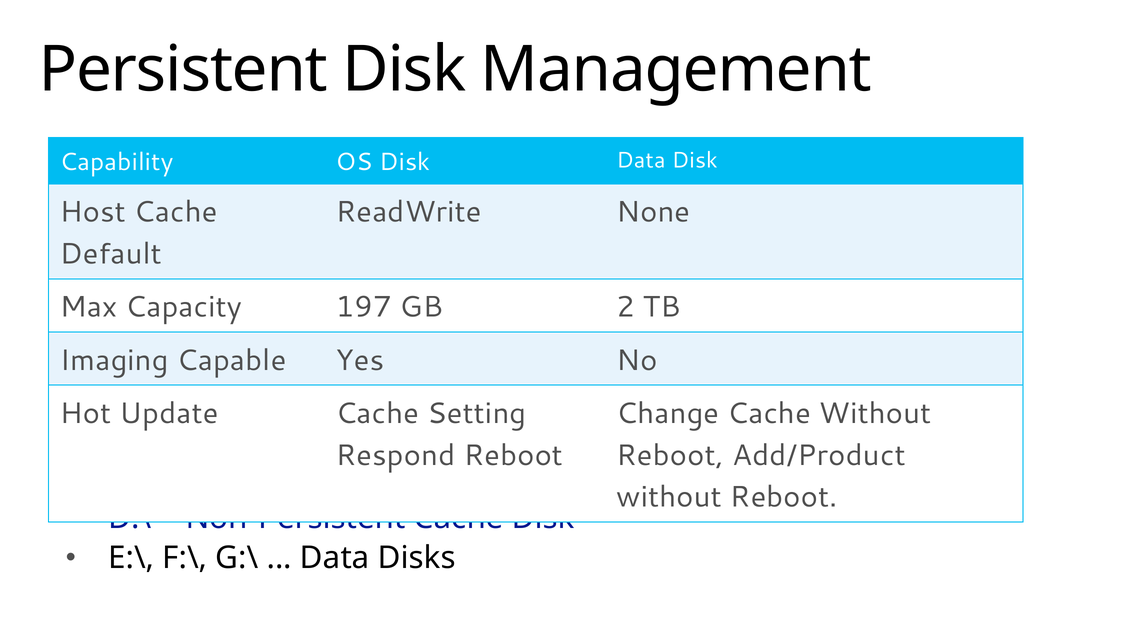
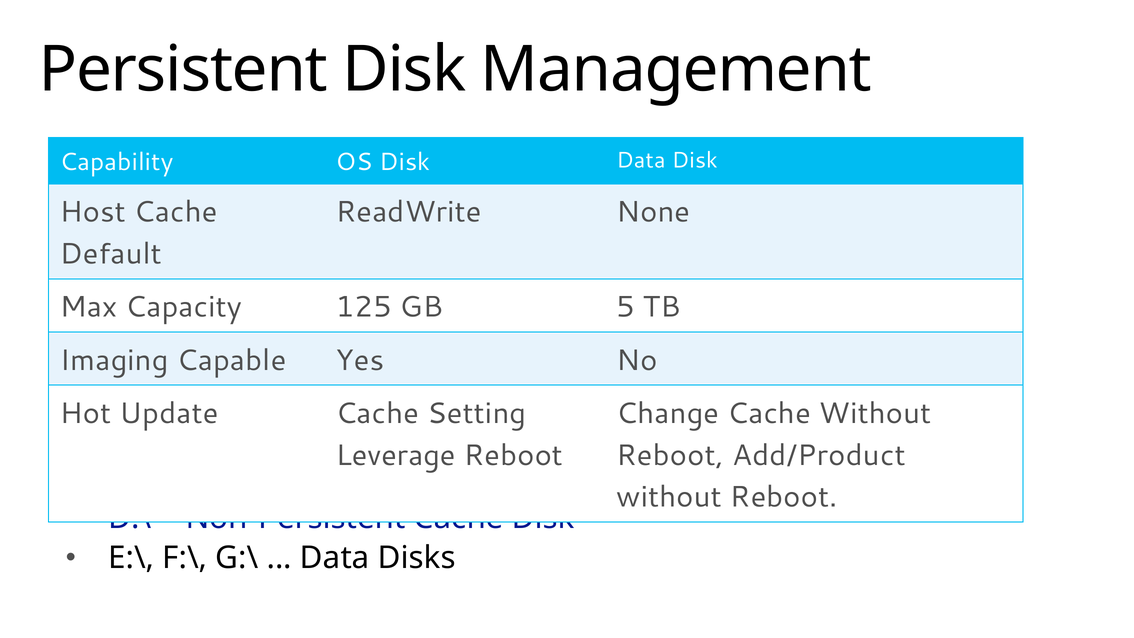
197: 197 -> 125
2: 2 -> 5
Respond: Respond -> Leverage
